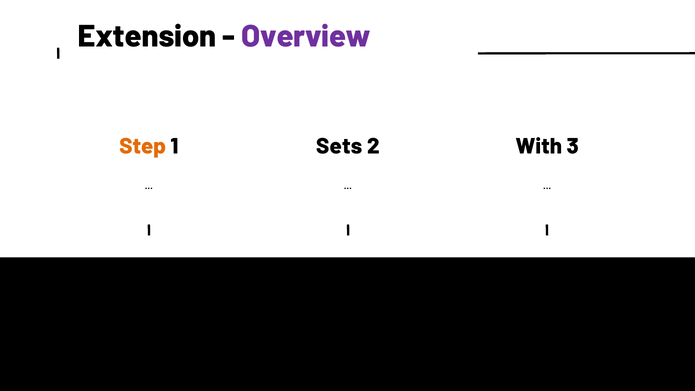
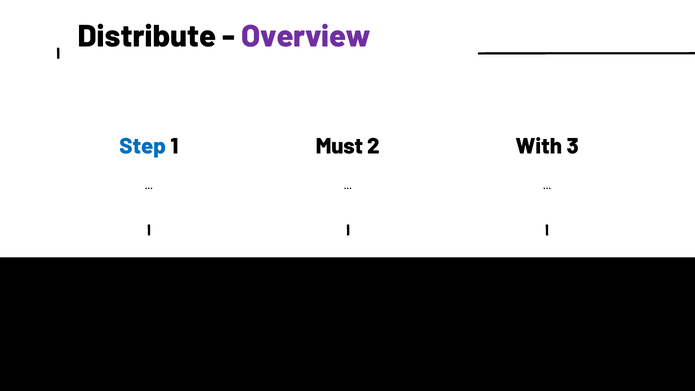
Extension: Extension -> Distribute
Step colour: orange -> blue
Sets: Sets -> Must
